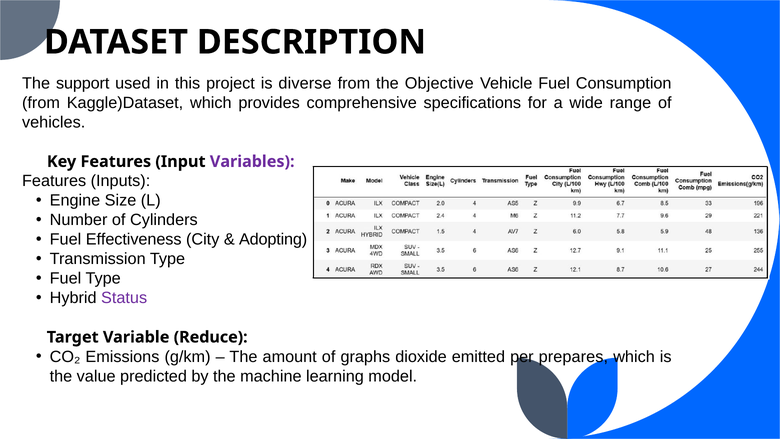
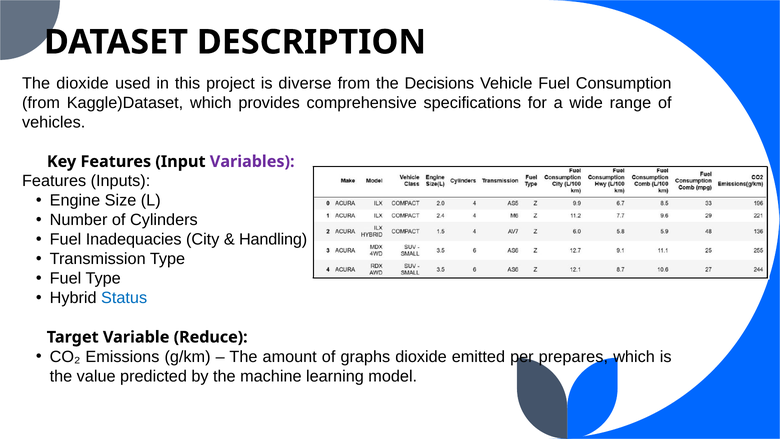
The support: support -> dioxide
Objective: Objective -> Decisions
Effectiveness: Effectiveness -> Inadequacies
Adopting: Adopting -> Handling
Status colour: purple -> blue
